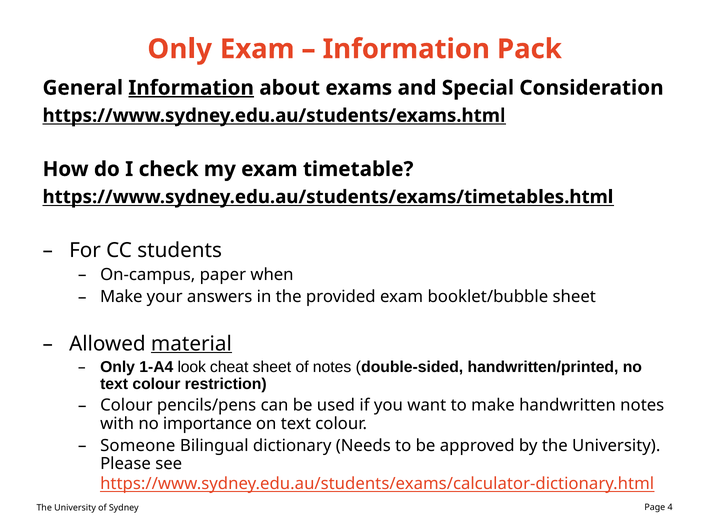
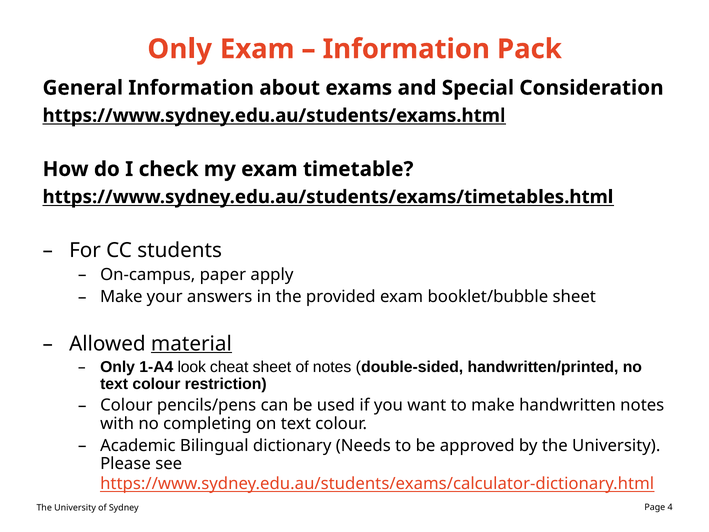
Information at (191, 88) underline: present -> none
when: when -> apply
importance: importance -> completing
Someone: Someone -> Academic
